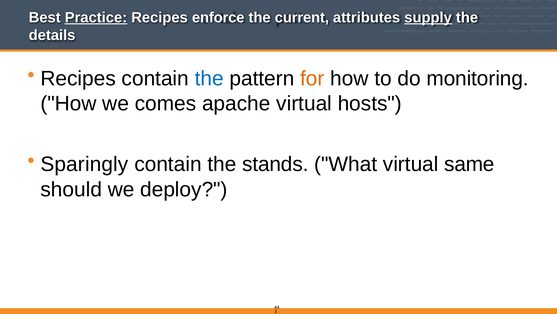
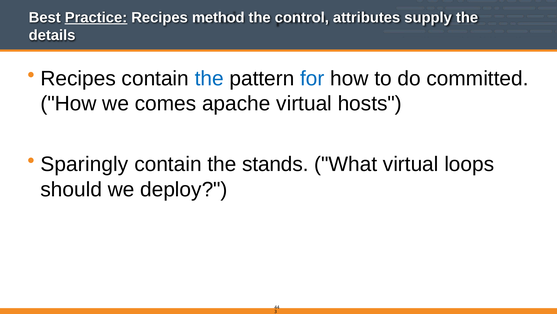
enforce: enforce -> method
current: current -> control
supply underline: present -> none
for colour: orange -> blue
monitoring: monitoring -> committed
same: same -> loops
